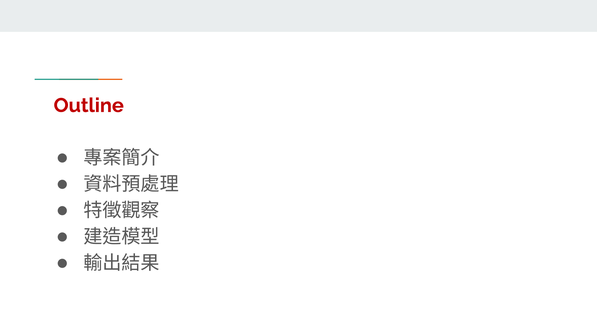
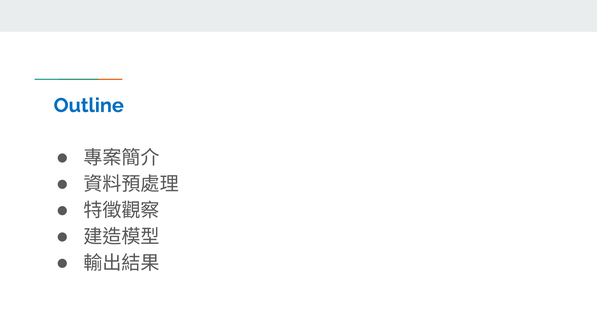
Outline colour: red -> blue
